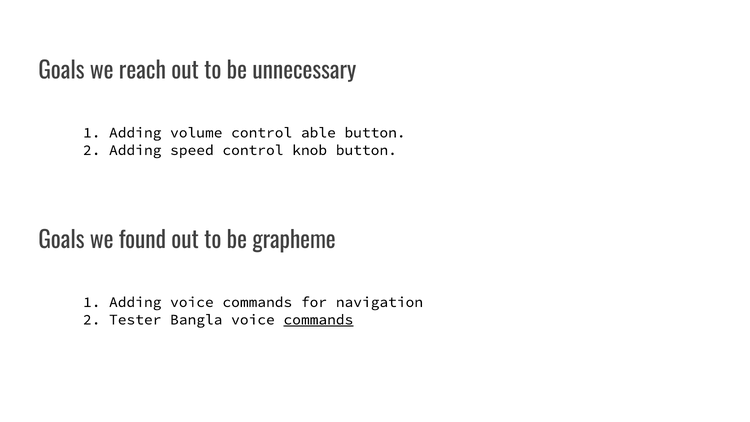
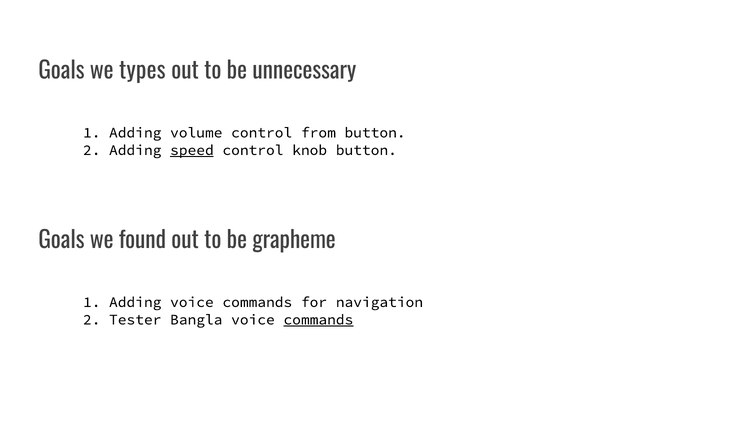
reach: reach -> types
able: able -> from
speed underline: none -> present
